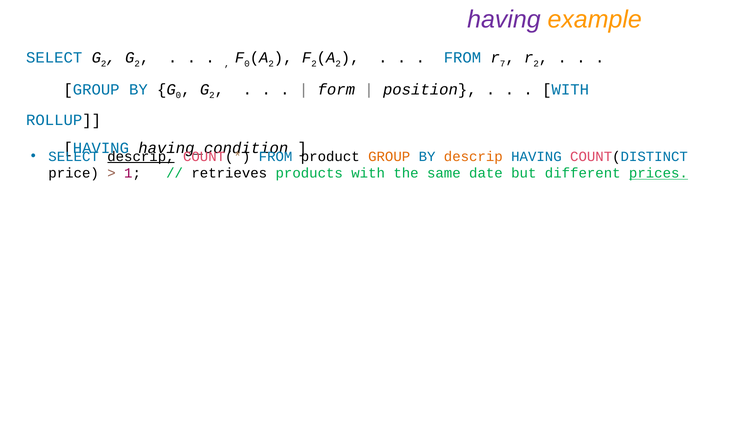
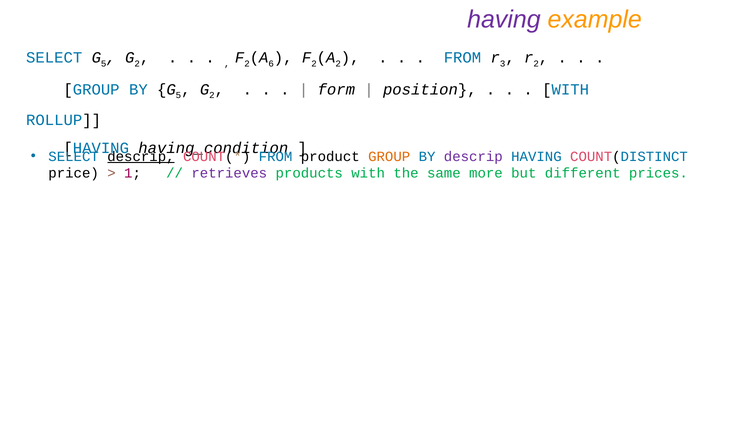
2 at (104, 64): 2 -> 5
0 at (247, 64): 0 -> 2
2 at (271, 64): 2 -> 6
7: 7 -> 3
0 at (178, 95): 0 -> 5
descrip at (473, 156) colour: orange -> purple
retrieves colour: black -> purple
date: date -> more
prices underline: present -> none
